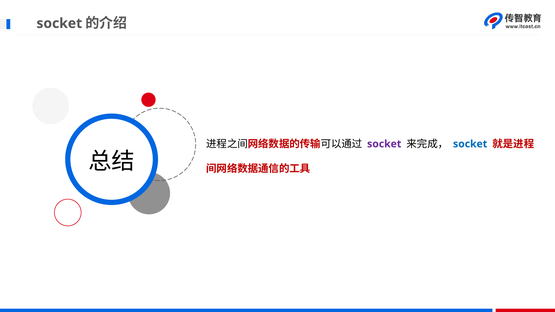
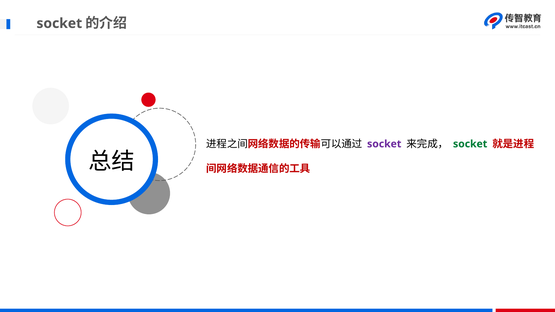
socket at (470, 144) colour: blue -> green
